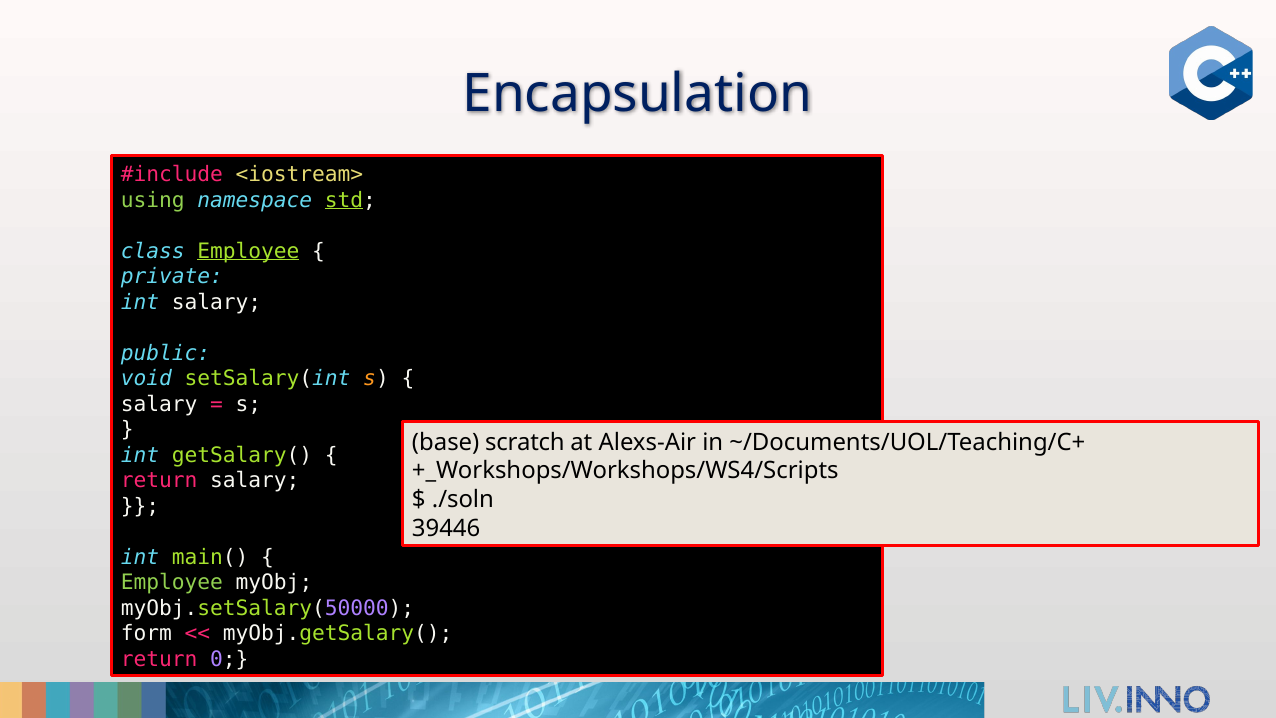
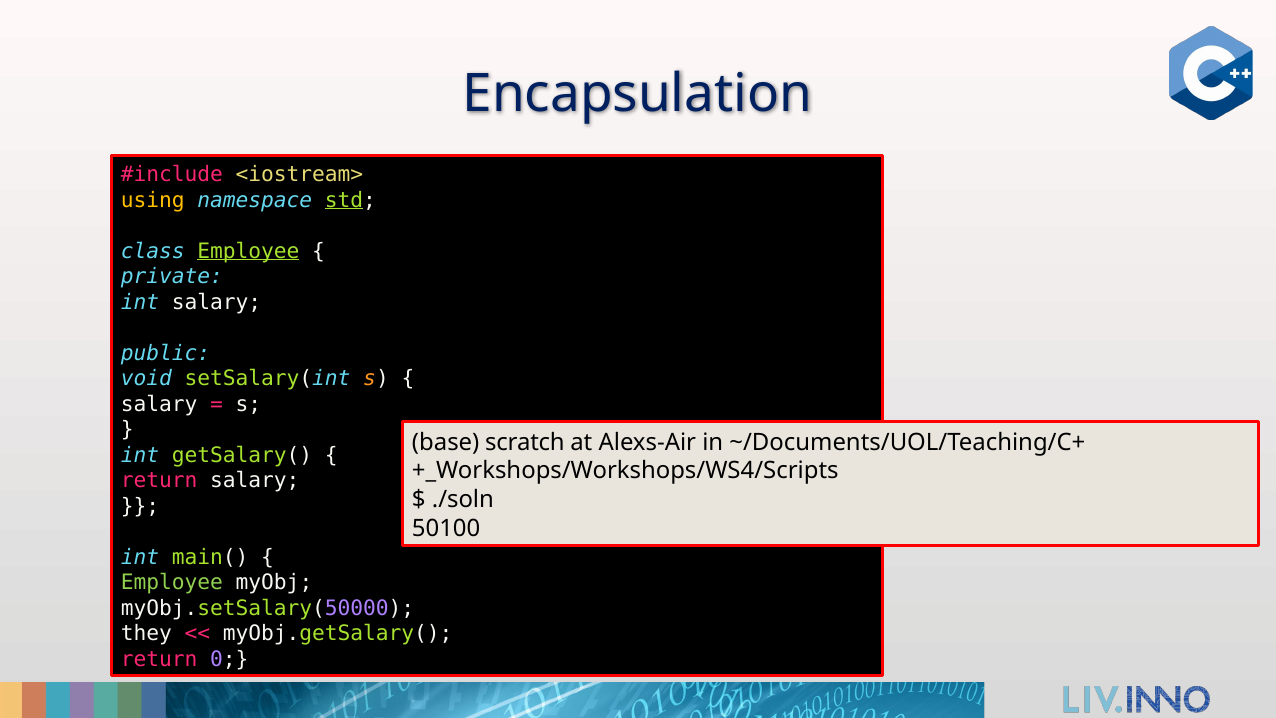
using colour: light green -> yellow
39446: 39446 -> 50100
form: form -> they
